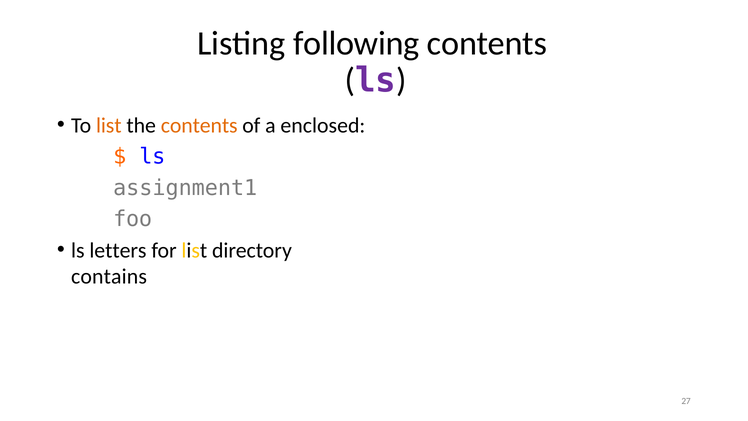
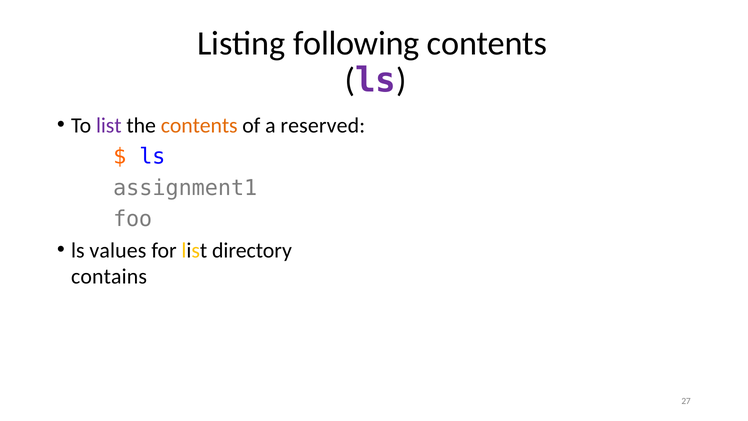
list at (109, 125) colour: orange -> purple
enclosed: enclosed -> reserved
letters: letters -> values
